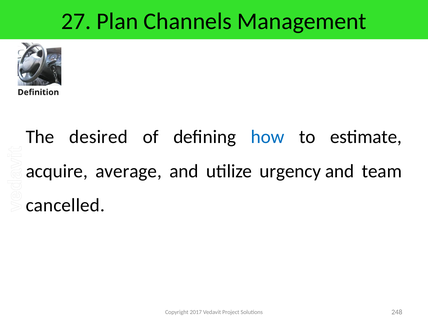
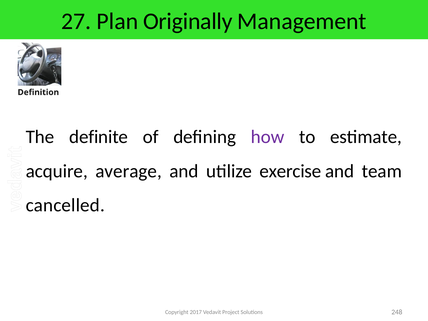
Channels: Channels -> Originally
desired: desired -> definite
how colour: blue -> purple
urgency: urgency -> exercise
